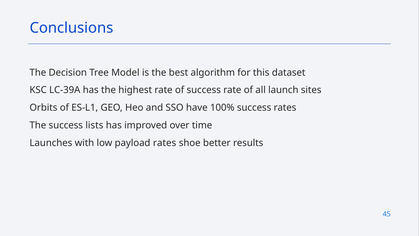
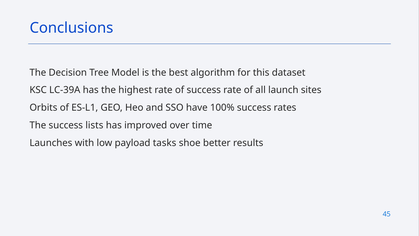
payload rates: rates -> tasks
